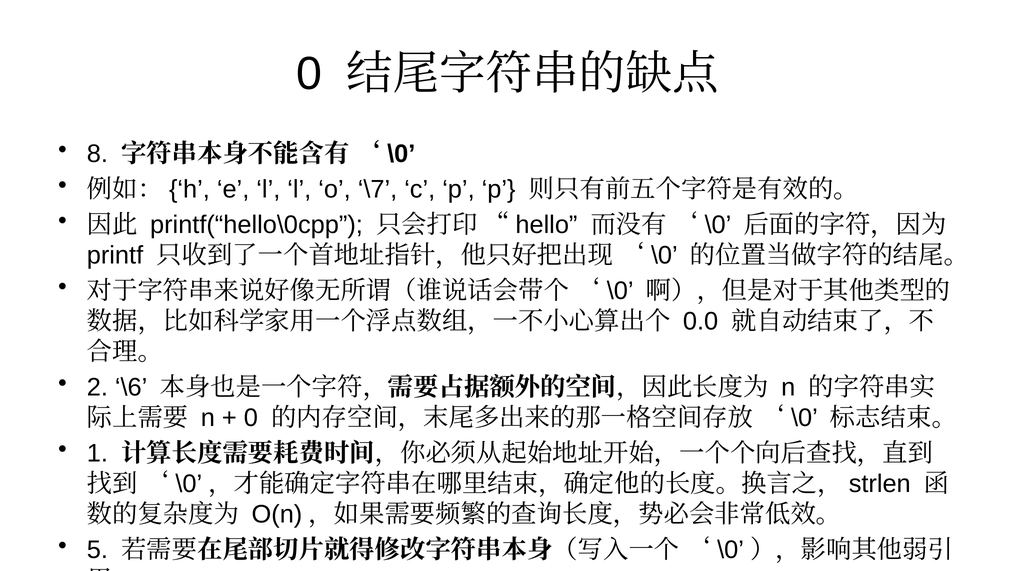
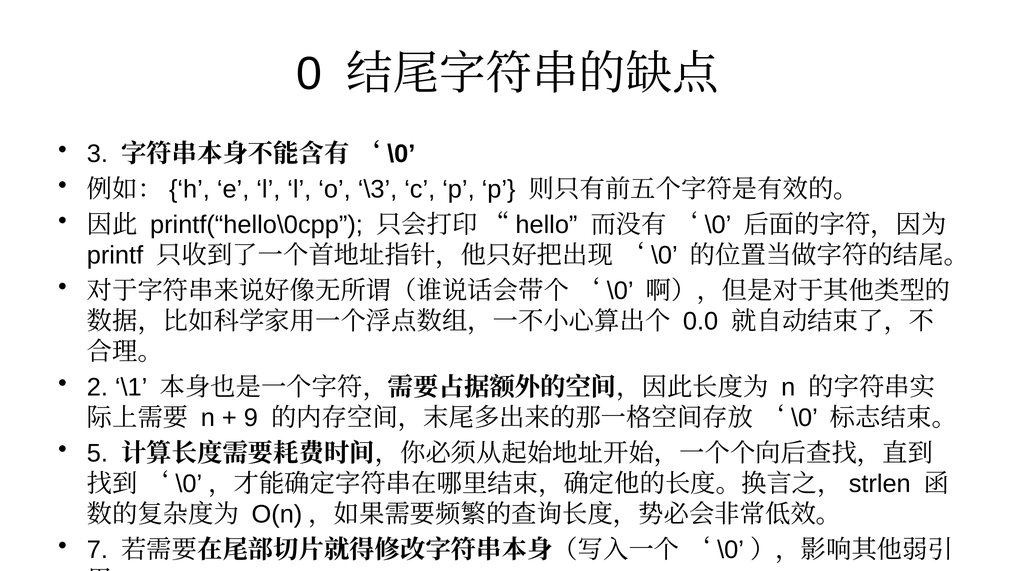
8: 8 -> 3
\7: \7 -> \3
\6: \6 -> \1
0 at (251, 418): 0 -> 9
1: 1 -> 5
5: 5 -> 7
